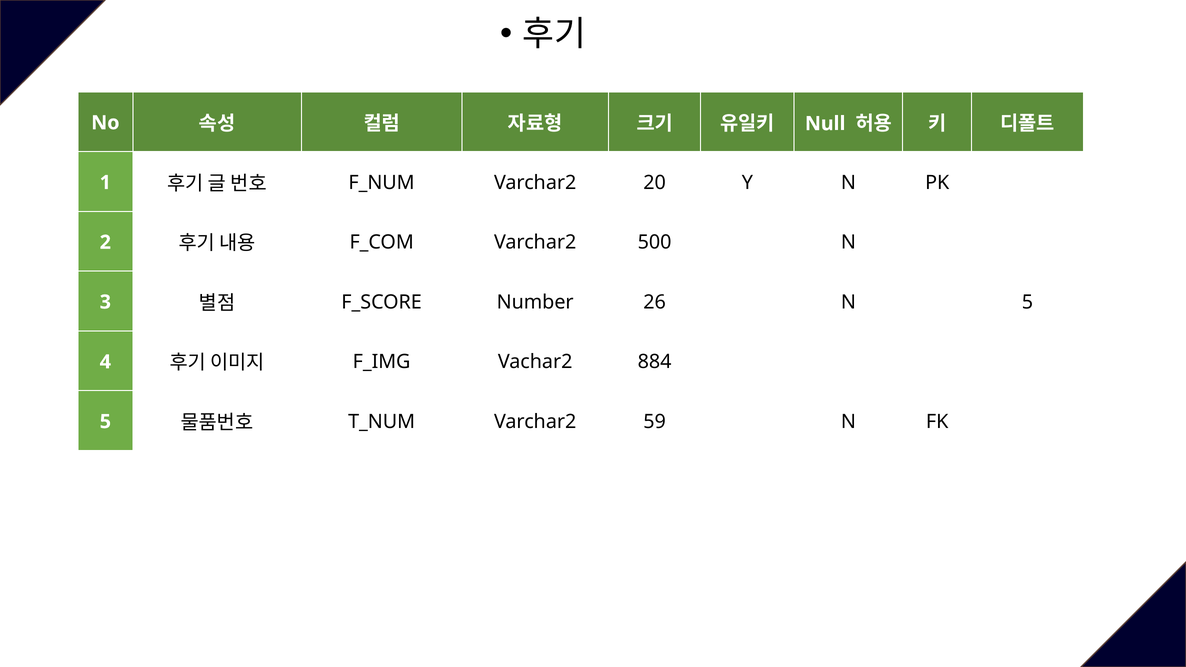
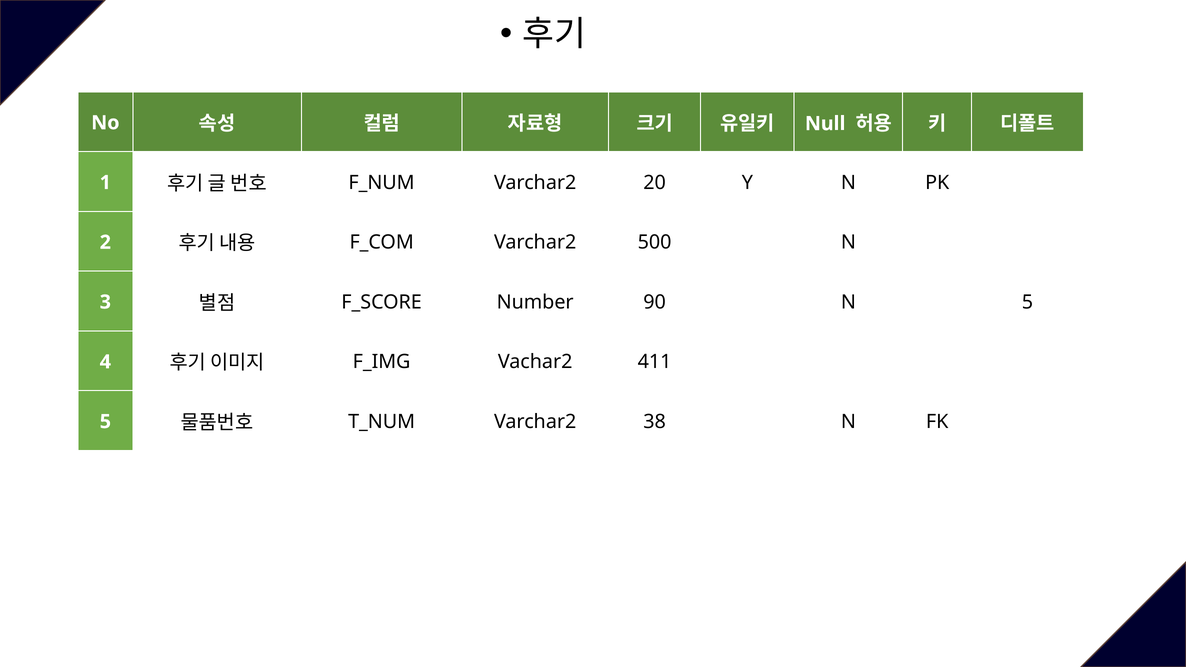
26: 26 -> 90
884: 884 -> 411
59: 59 -> 38
